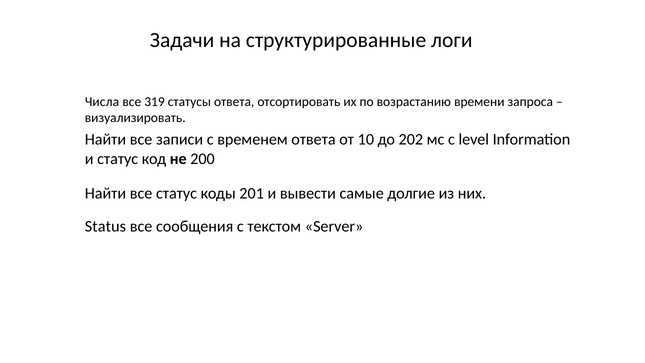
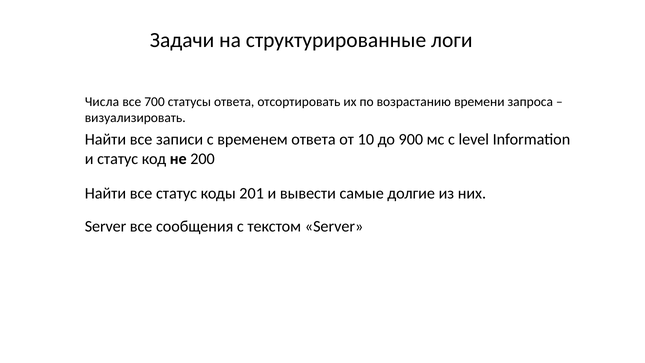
319: 319 -> 700
202: 202 -> 900
Status at (105, 226): Status -> Server
